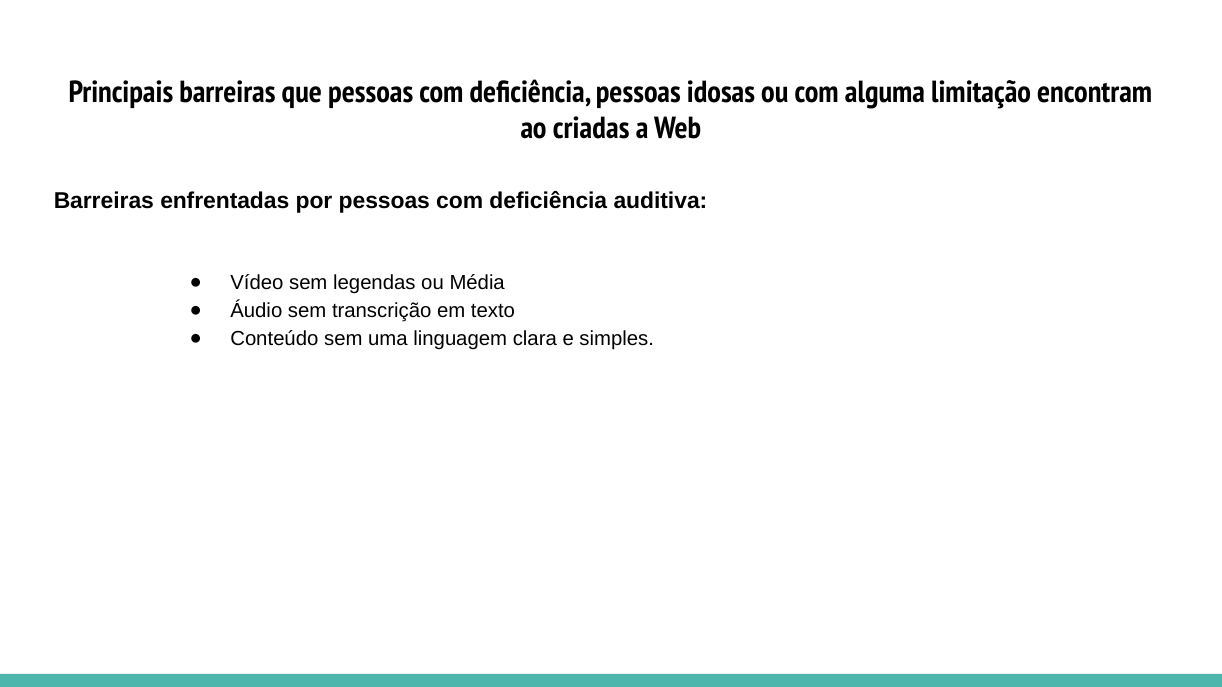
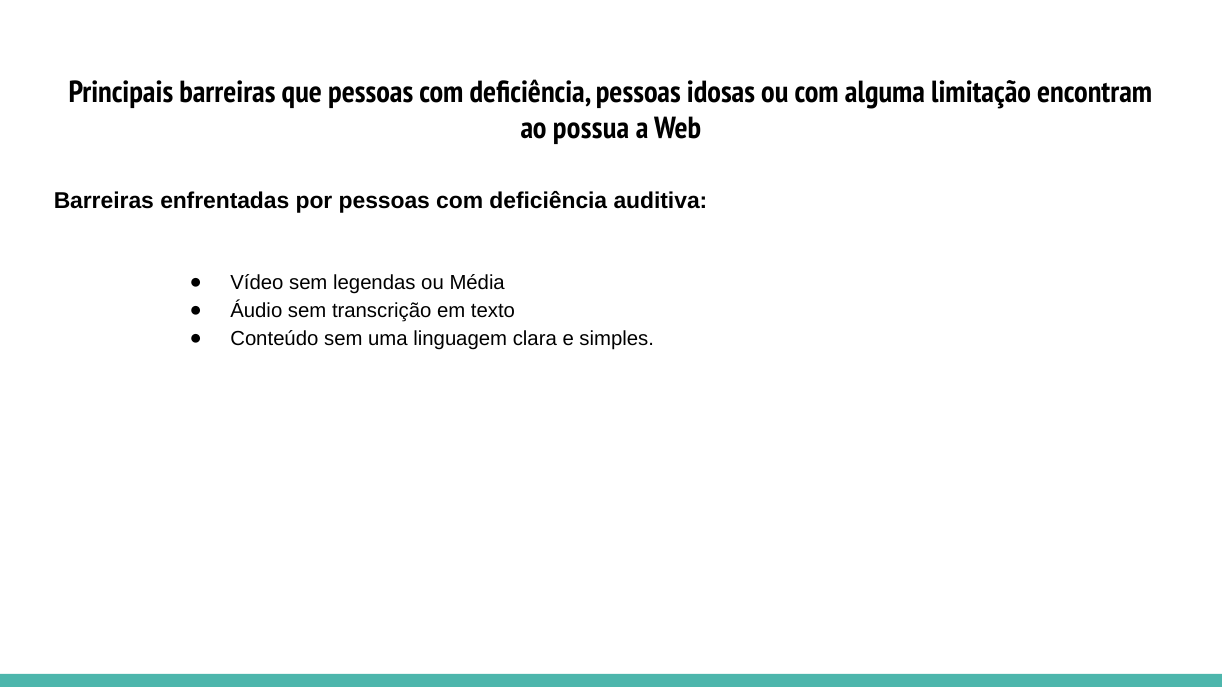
criadas: criadas -> possua
